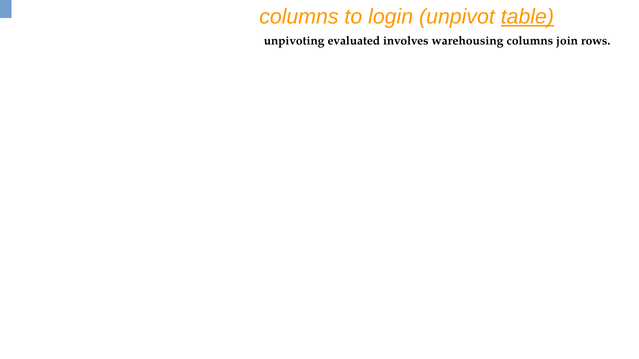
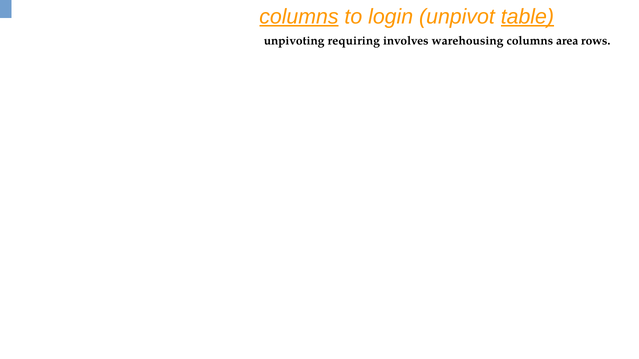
columns at (299, 17) underline: none -> present
evaluated: evaluated -> requiring
join: join -> area
